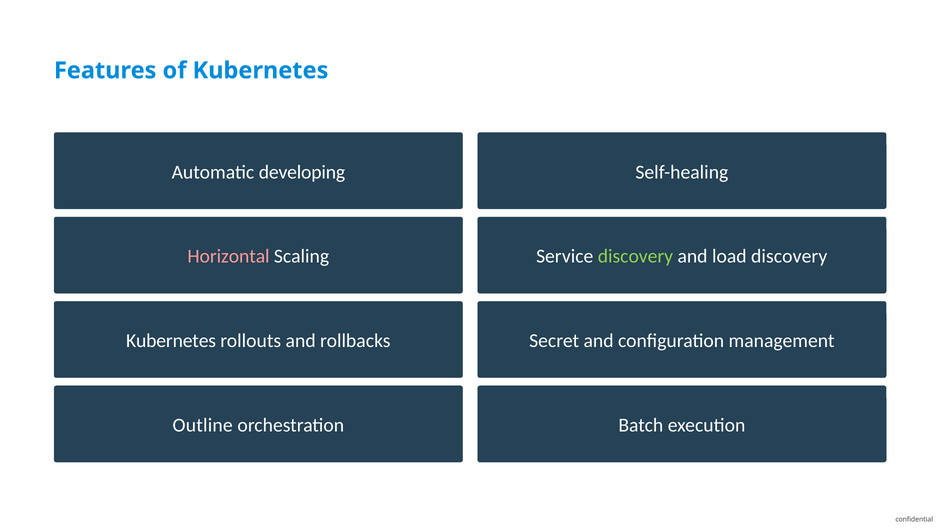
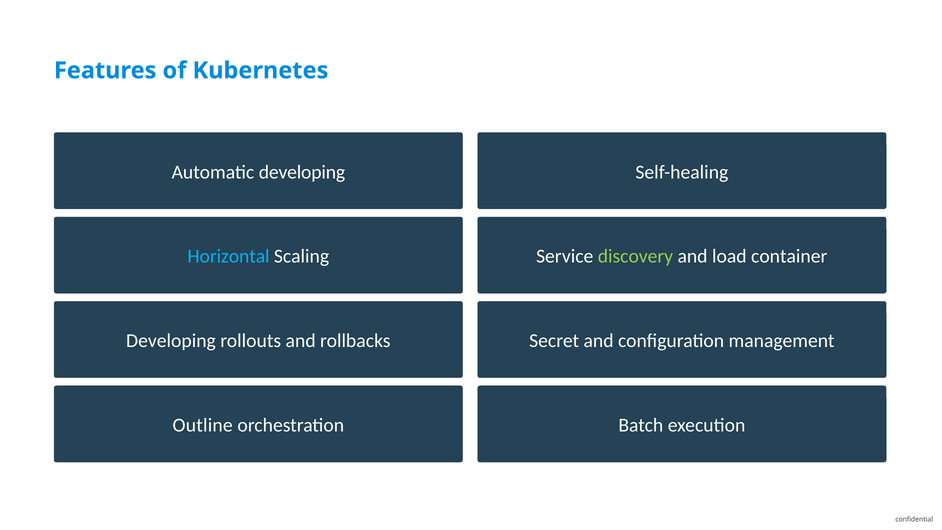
Horizontal colour: pink -> light blue
load discovery: discovery -> container
Kubernetes at (171, 341): Kubernetes -> Developing
